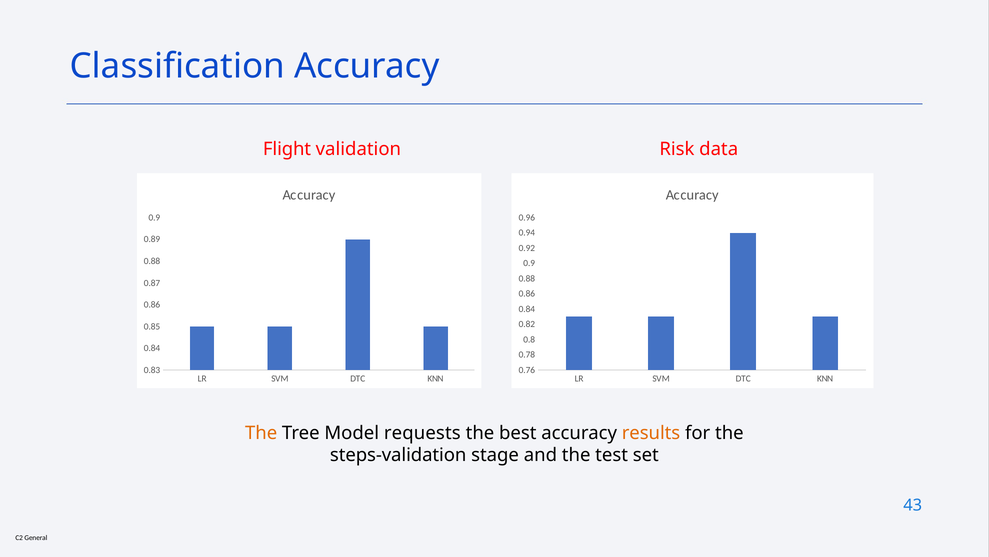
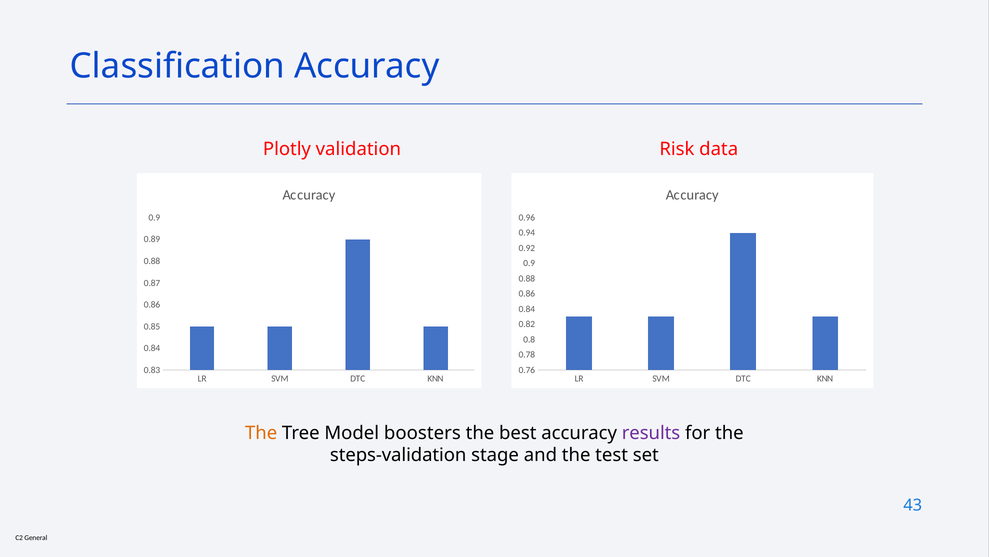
Flight: Flight -> Plotly
requests: requests -> boosters
results colour: orange -> purple
